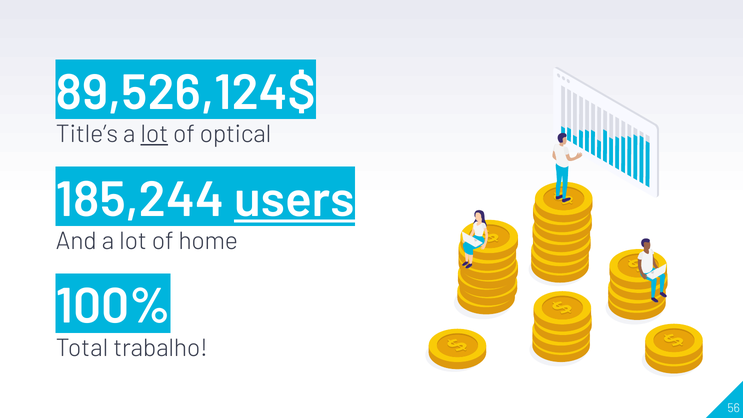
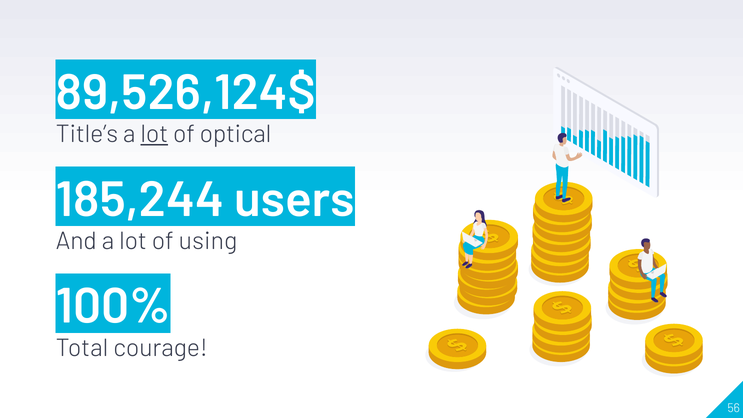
users underline: present -> none
home: home -> using
trabalho: trabalho -> courage
